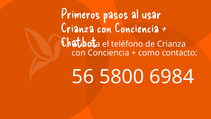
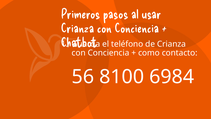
5800: 5800 -> 8100
